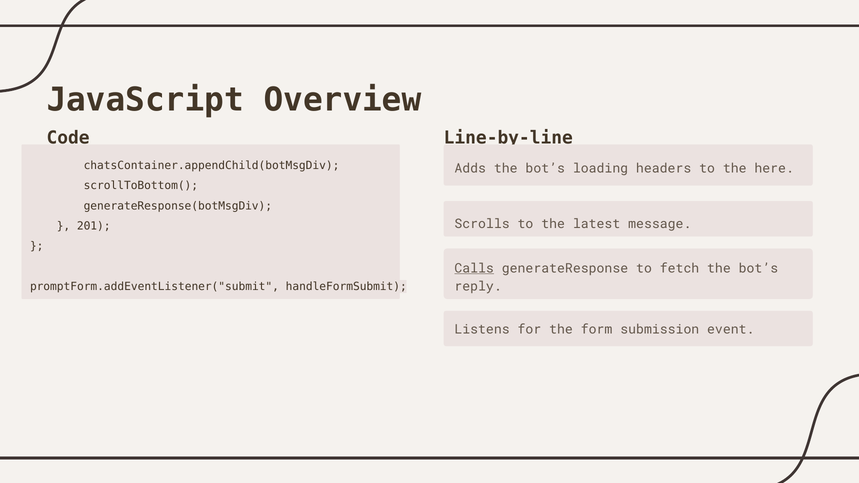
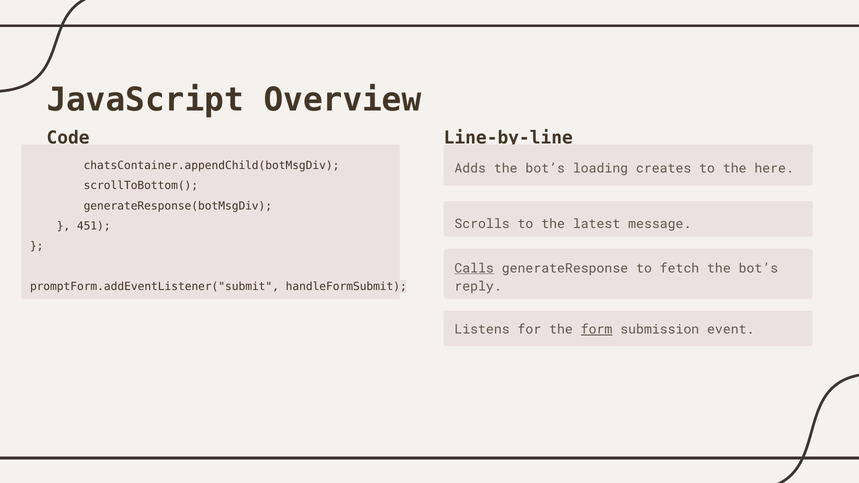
headers: headers -> creates
201: 201 -> 451
form underline: none -> present
